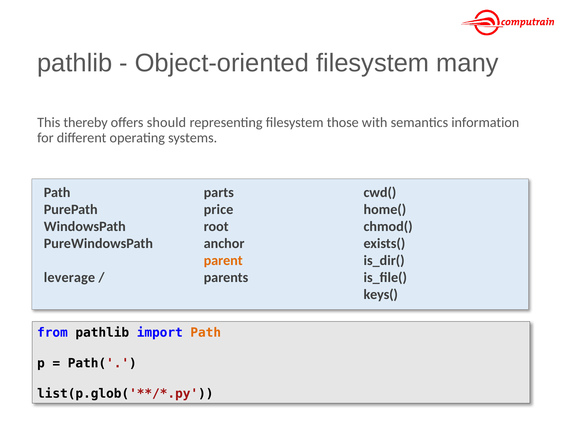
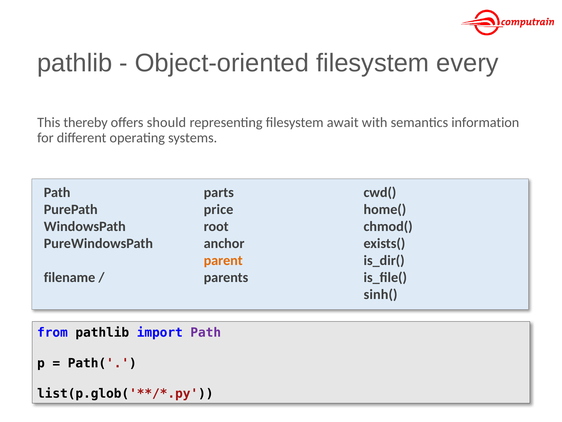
many: many -> every
those: those -> await
leverage: leverage -> filename
keys(: keys( -> sinh(
Path at (206, 332) colour: orange -> purple
